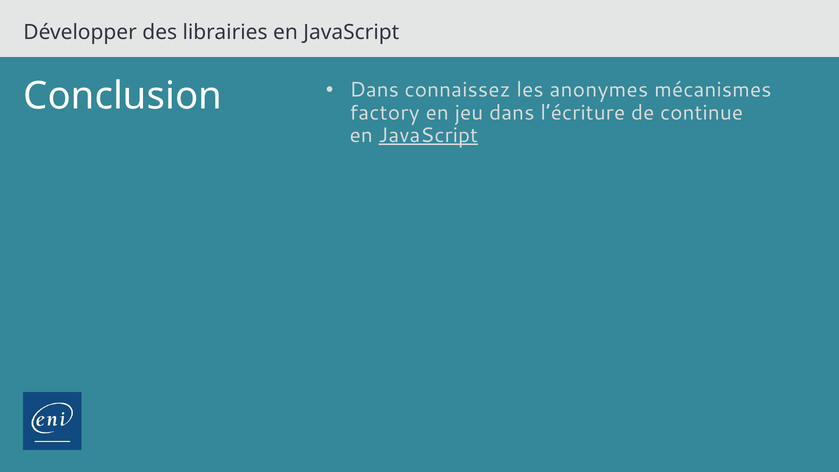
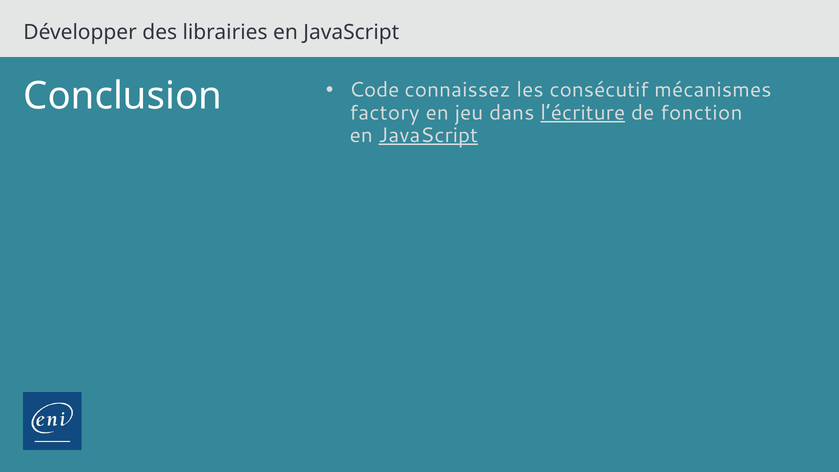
Dans at (374, 90): Dans -> Code
anonymes: anonymes -> consécutif
l’écriture underline: none -> present
continue: continue -> fonction
